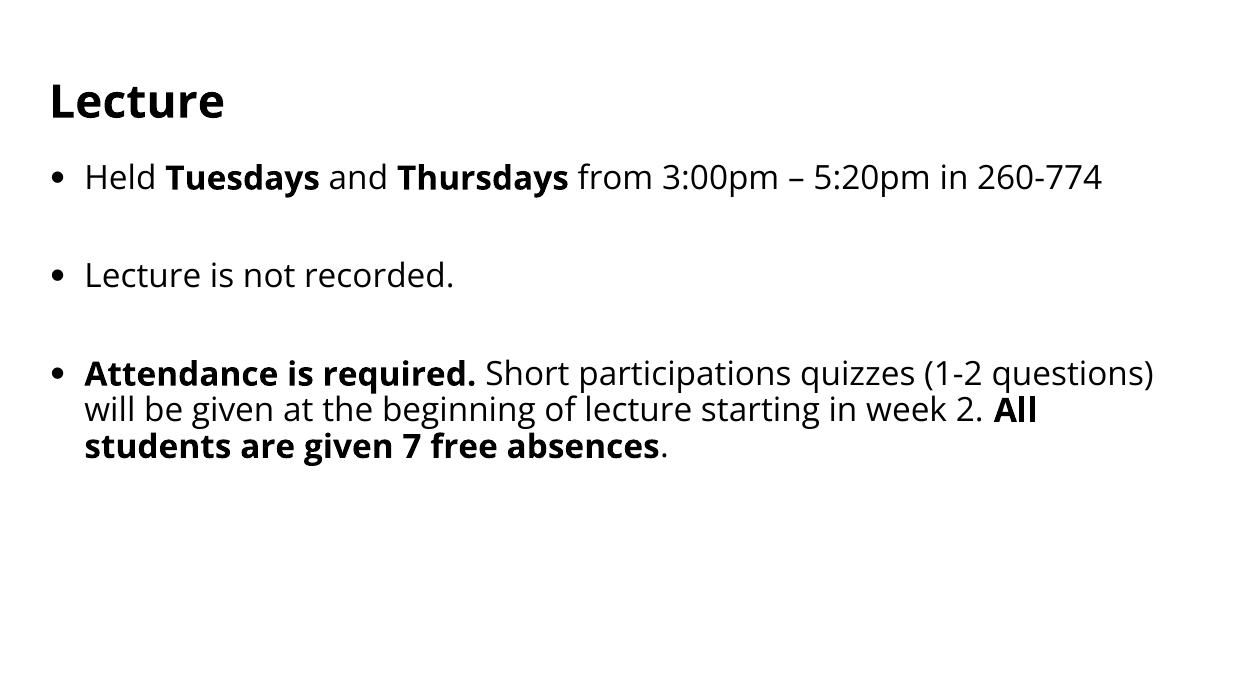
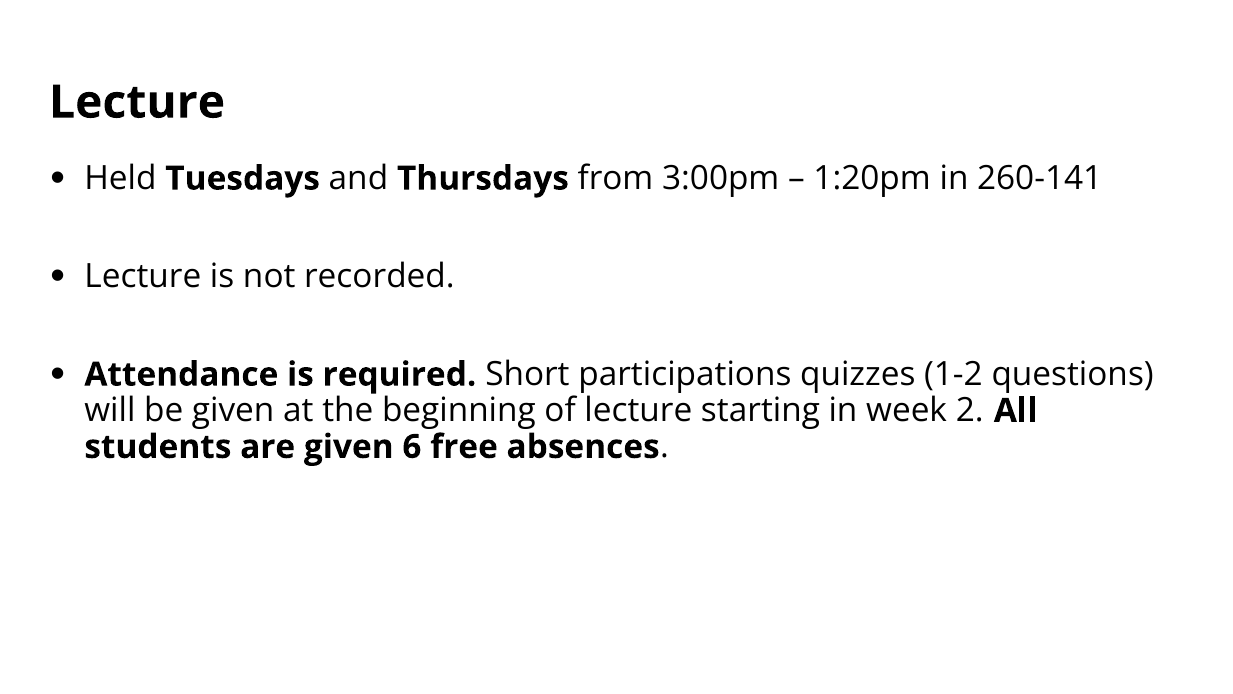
5:20pm: 5:20pm -> 1:20pm
260-774: 260-774 -> 260-141
7: 7 -> 6
